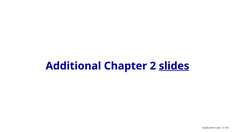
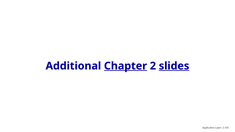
Chapter underline: none -> present
